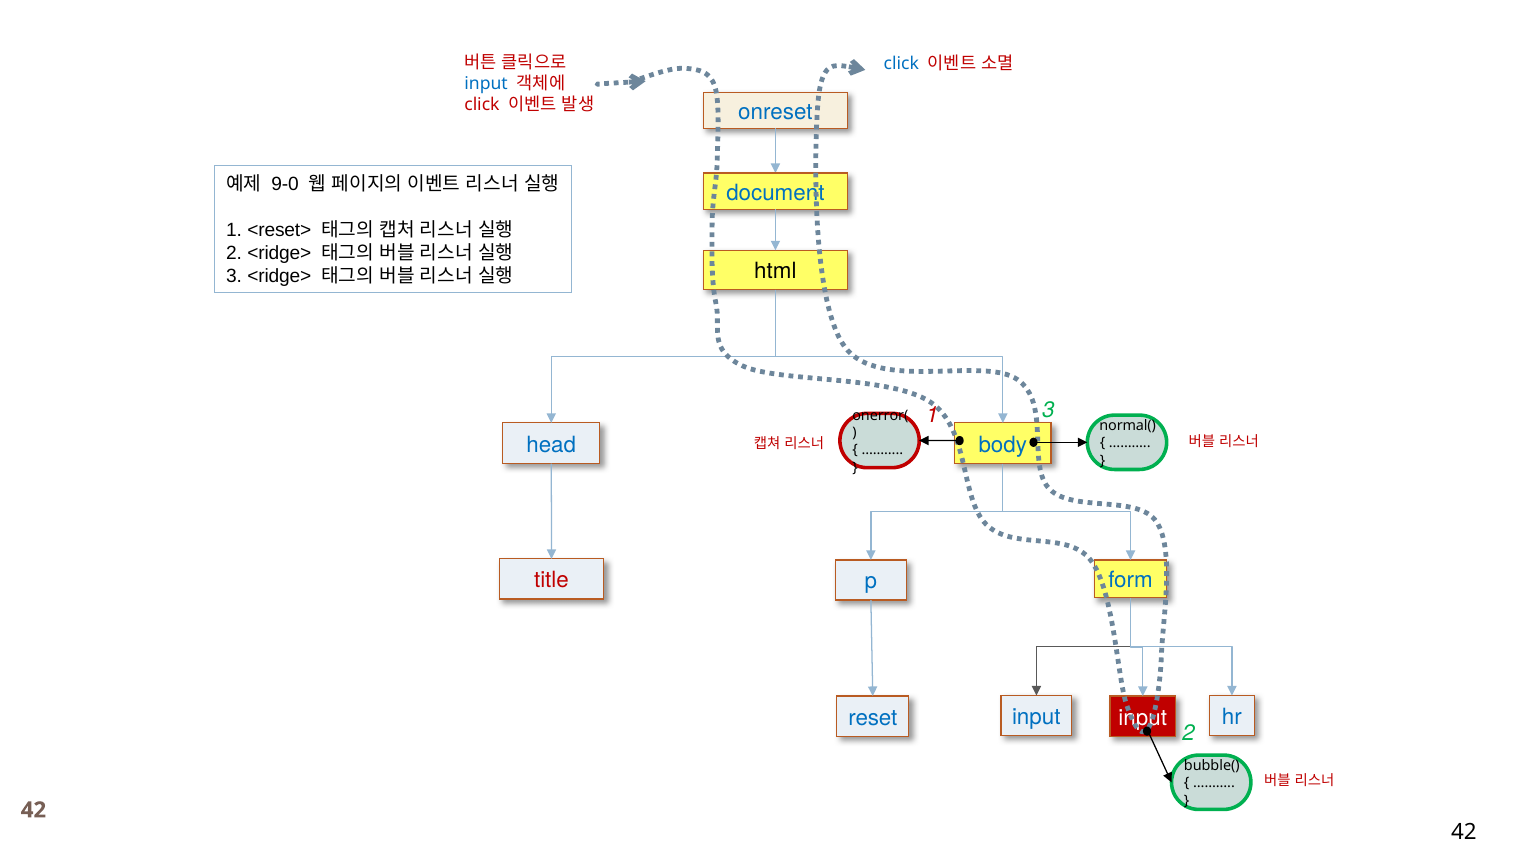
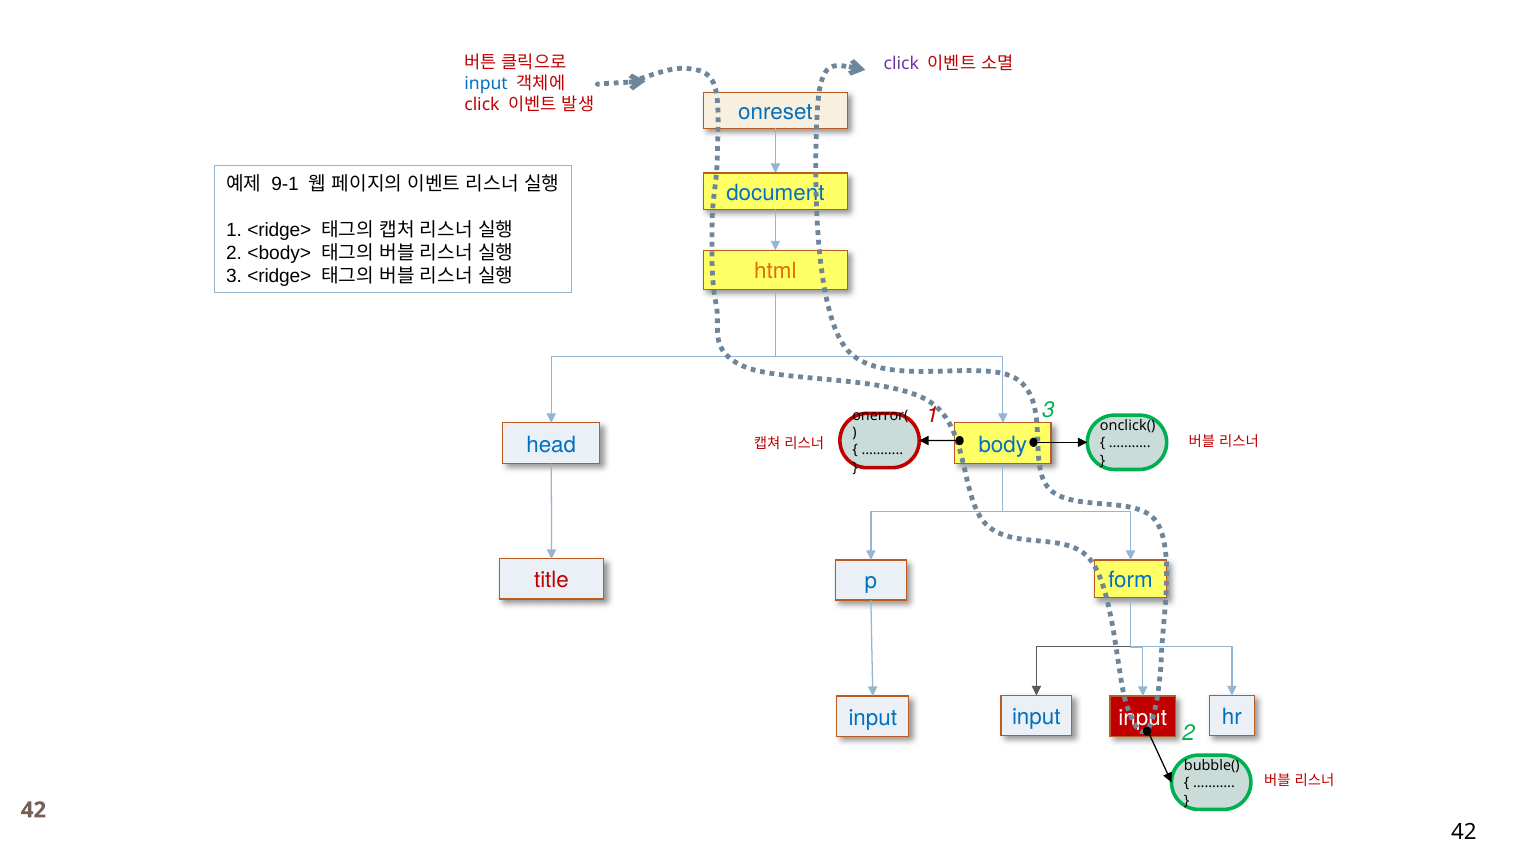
click at (901, 64) colour: blue -> purple
9-0: 9-0 -> 9-1
1 <reset>: <reset> -> <ridge>
2 <ridge>: <ridge> -> <body>
html colour: black -> orange
normal(: normal( -> onclick(
reset at (873, 718): reset -> input
